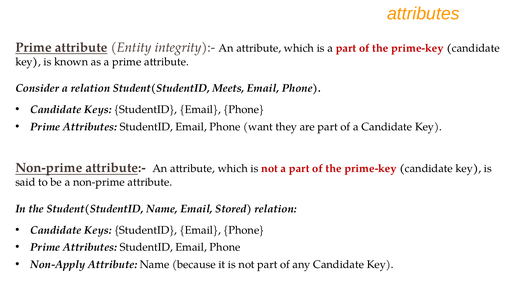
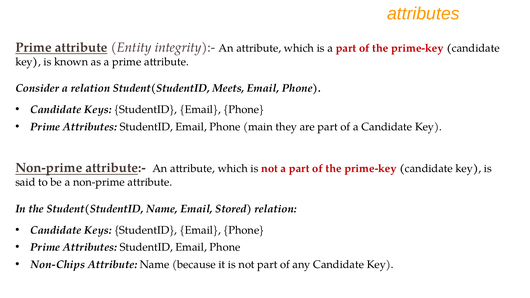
want: want -> main
Non-Apply: Non-Apply -> Non-Chips
